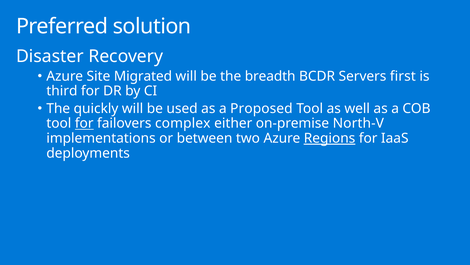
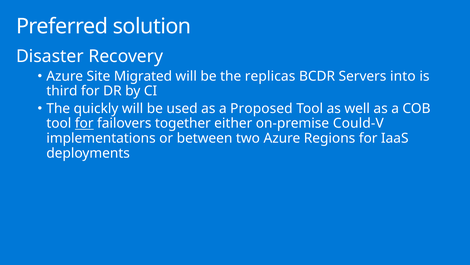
breadth: breadth -> replicas
first: first -> into
complex: complex -> together
North-V: North-V -> Could-V
Regions underline: present -> none
